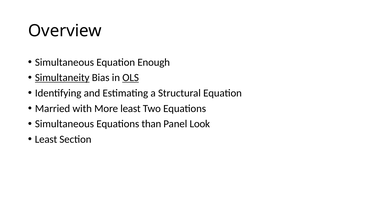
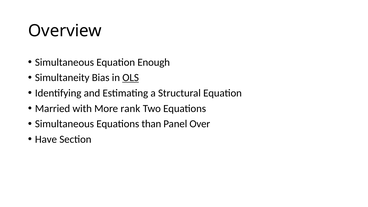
Simultaneity underline: present -> none
More least: least -> rank
Look: Look -> Over
Least at (46, 139): Least -> Have
